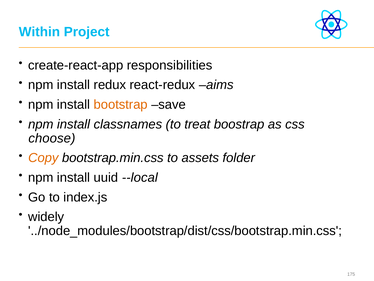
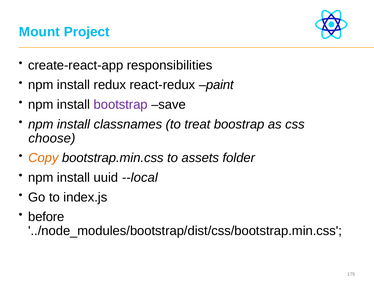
Within: Within -> Mount
aims: aims -> paint
bootstrap colour: orange -> purple
widely: widely -> before
